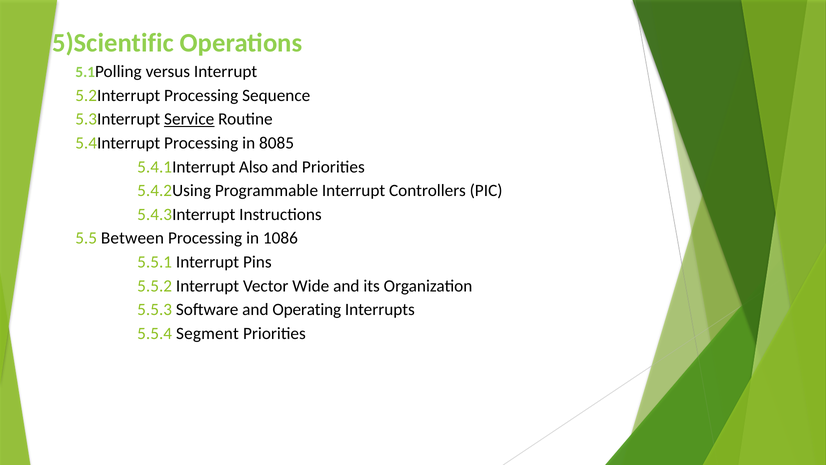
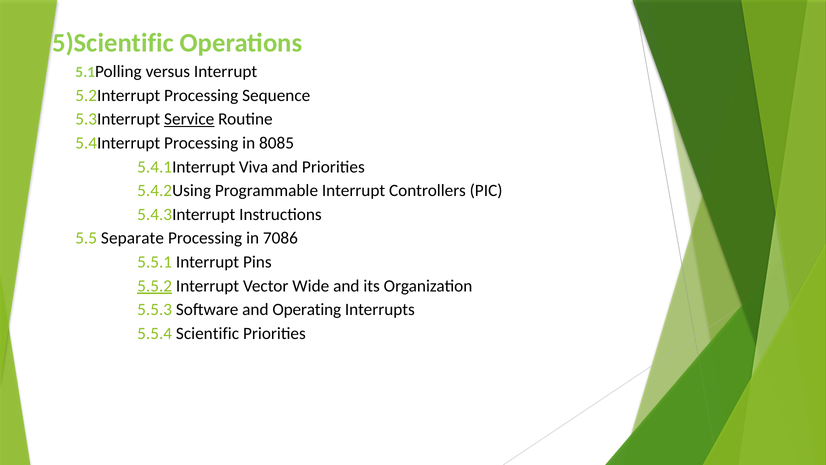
Also: Also -> Viva
Between: Between -> Separate
1086: 1086 -> 7086
5.5.2 underline: none -> present
Segment: Segment -> Scientific
